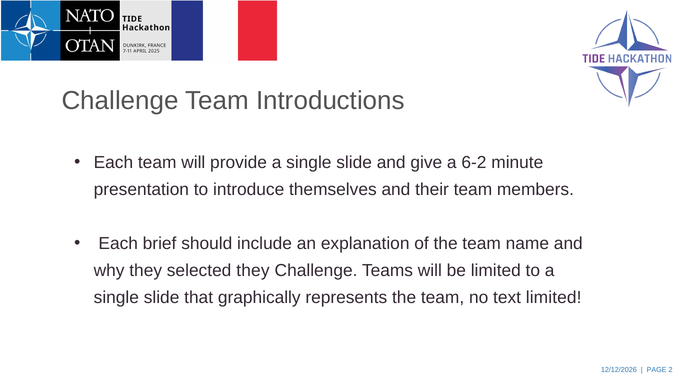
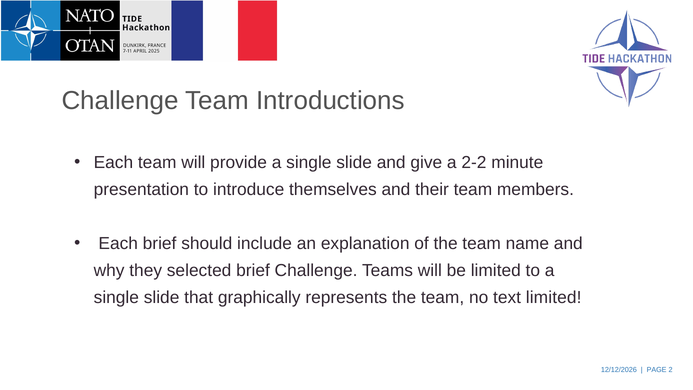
6-2: 6-2 -> 2-2
selected they: they -> brief
